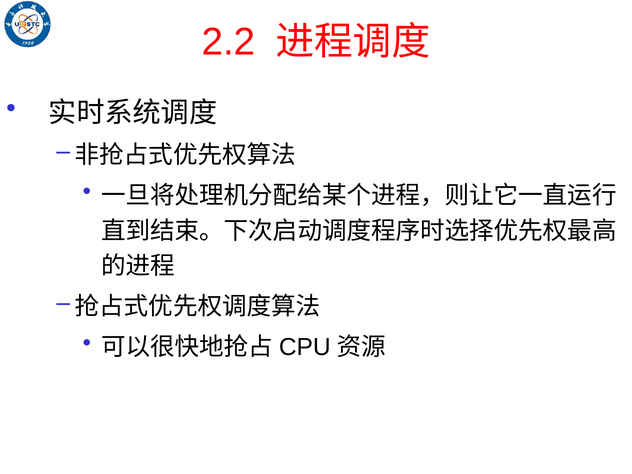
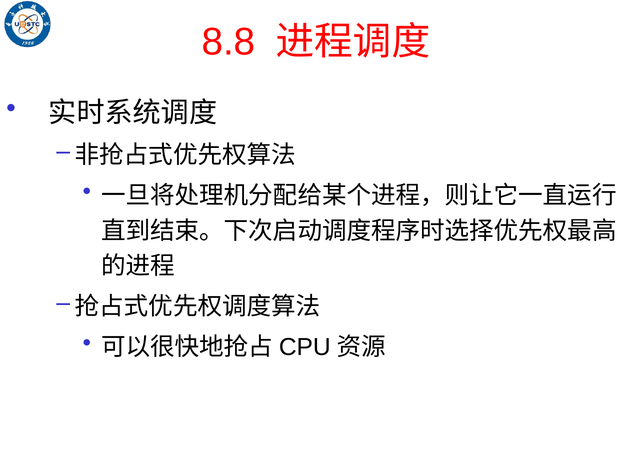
2.2: 2.2 -> 8.8
